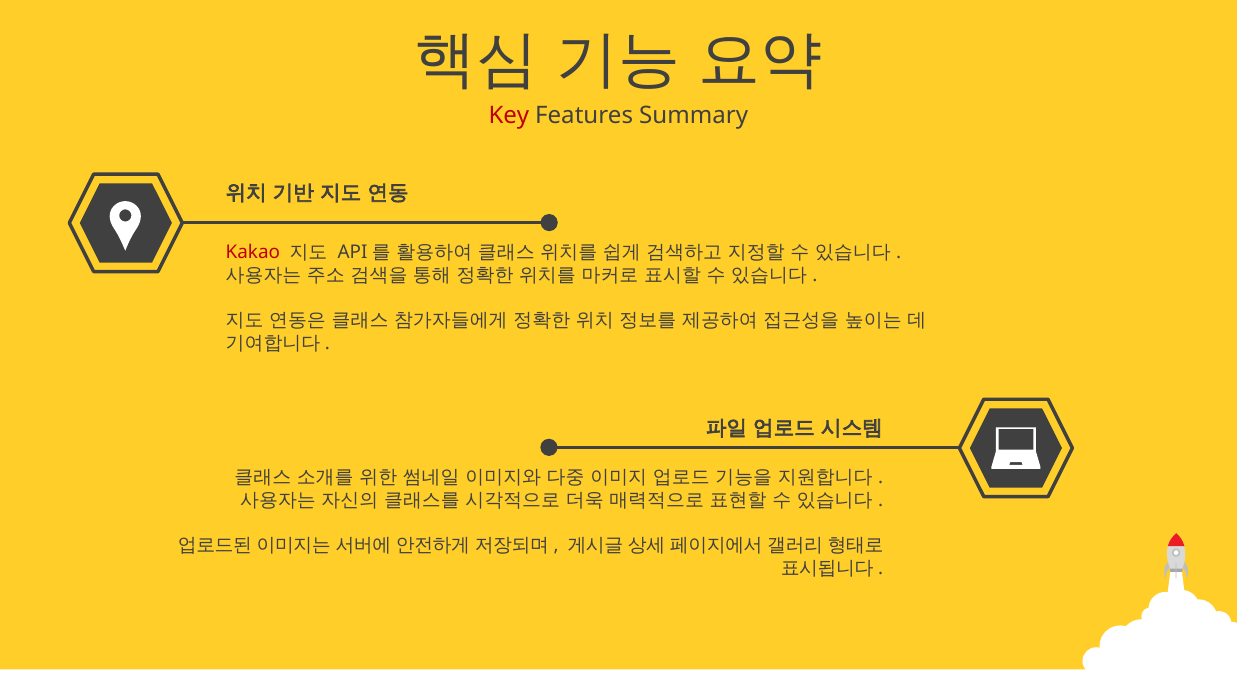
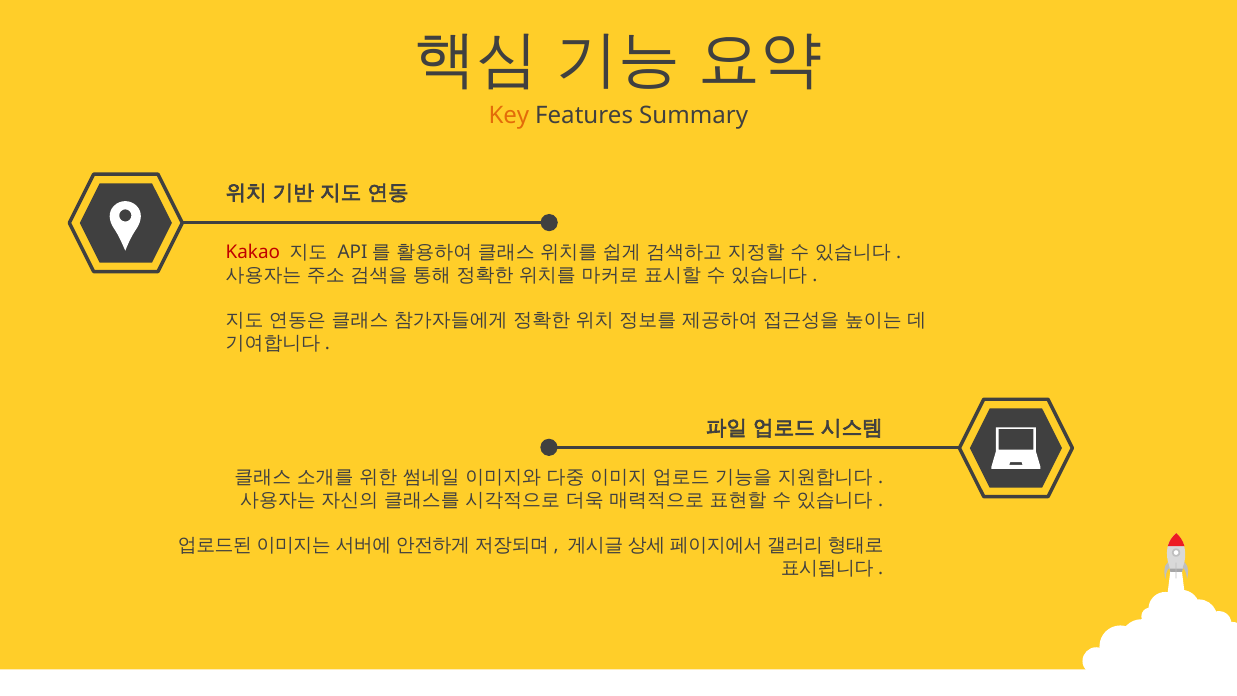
Key colour: red -> orange
